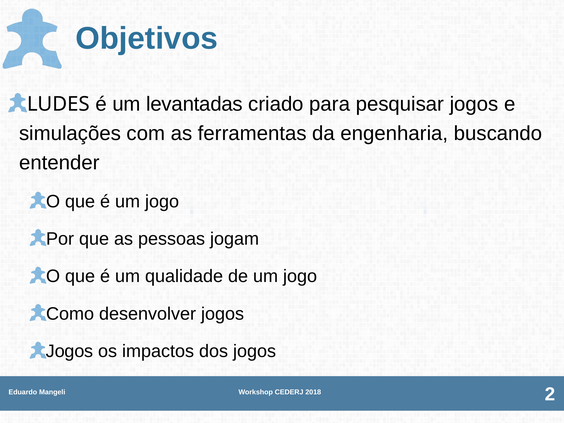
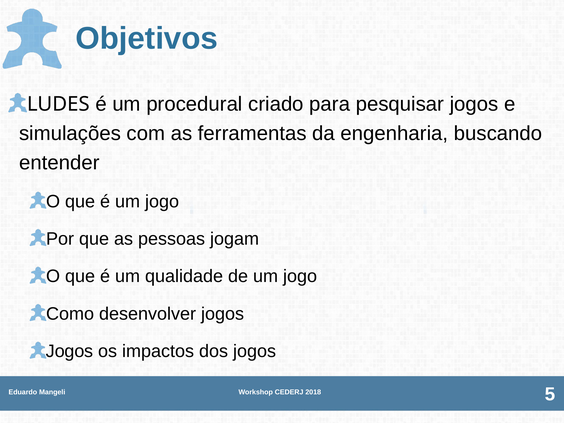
levantadas: levantadas -> procedural
2: 2 -> 5
